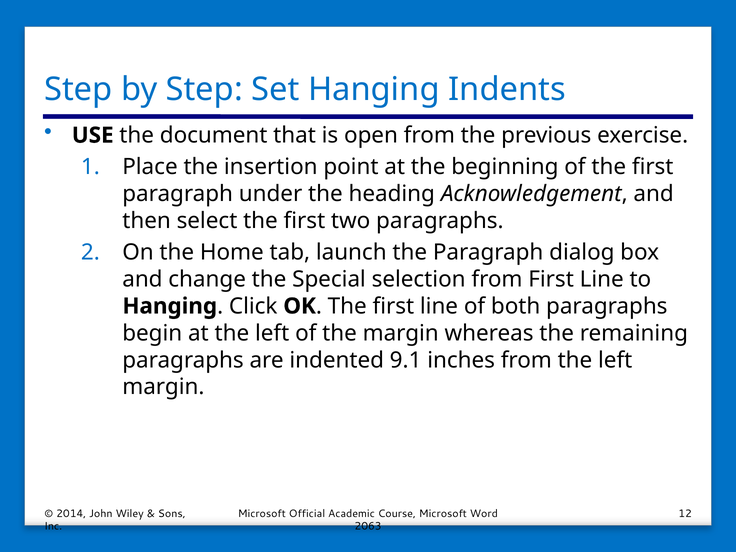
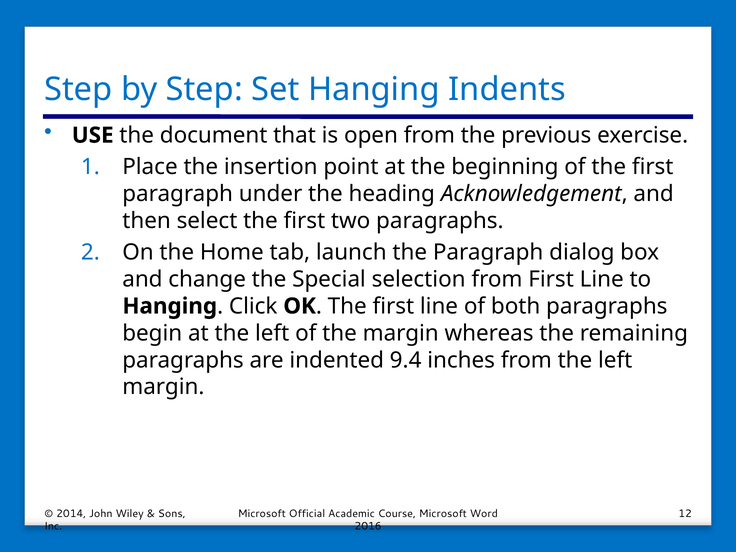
9.1: 9.1 -> 9.4
2063: 2063 -> 2016
